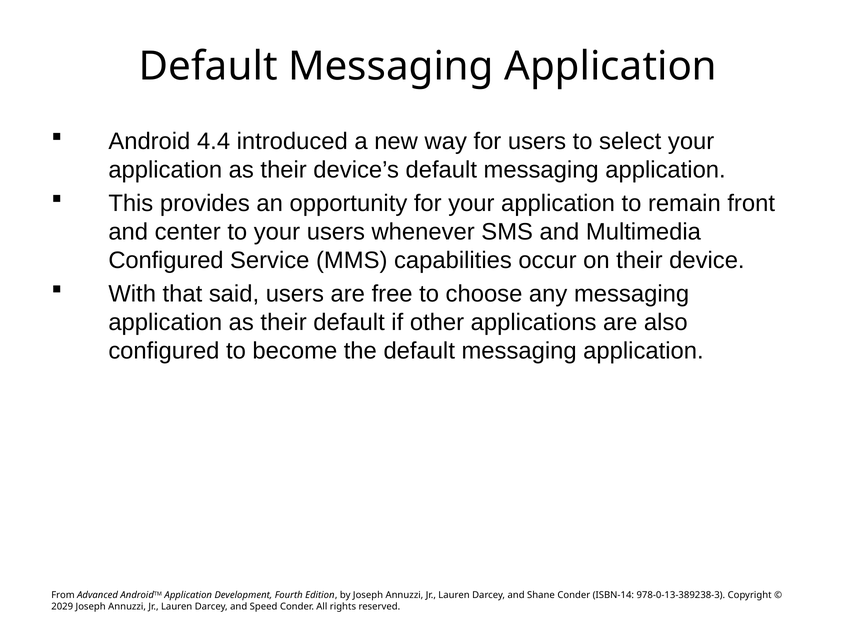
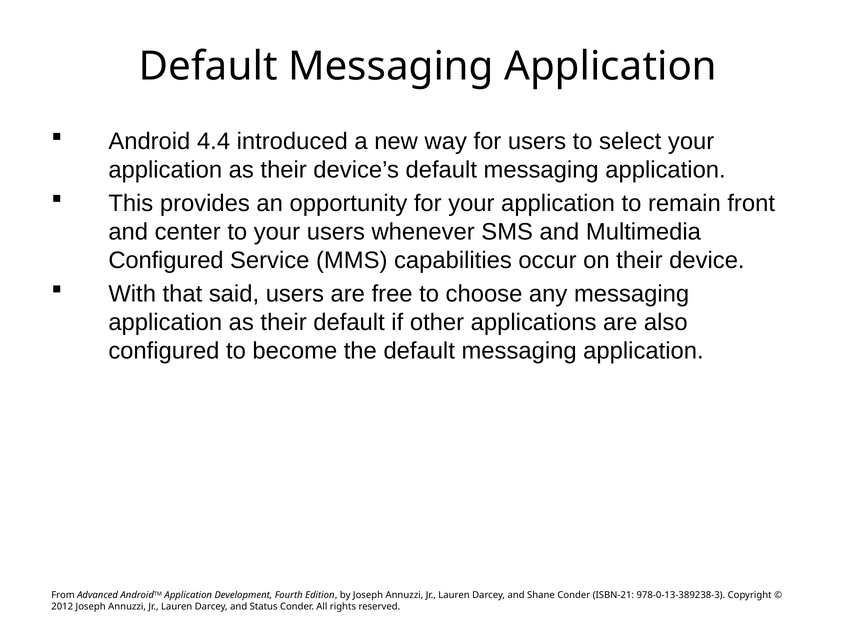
ISBN-14: ISBN-14 -> ISBN-21
2029: 2029 -> 2012
Speed: Speed -> Status
